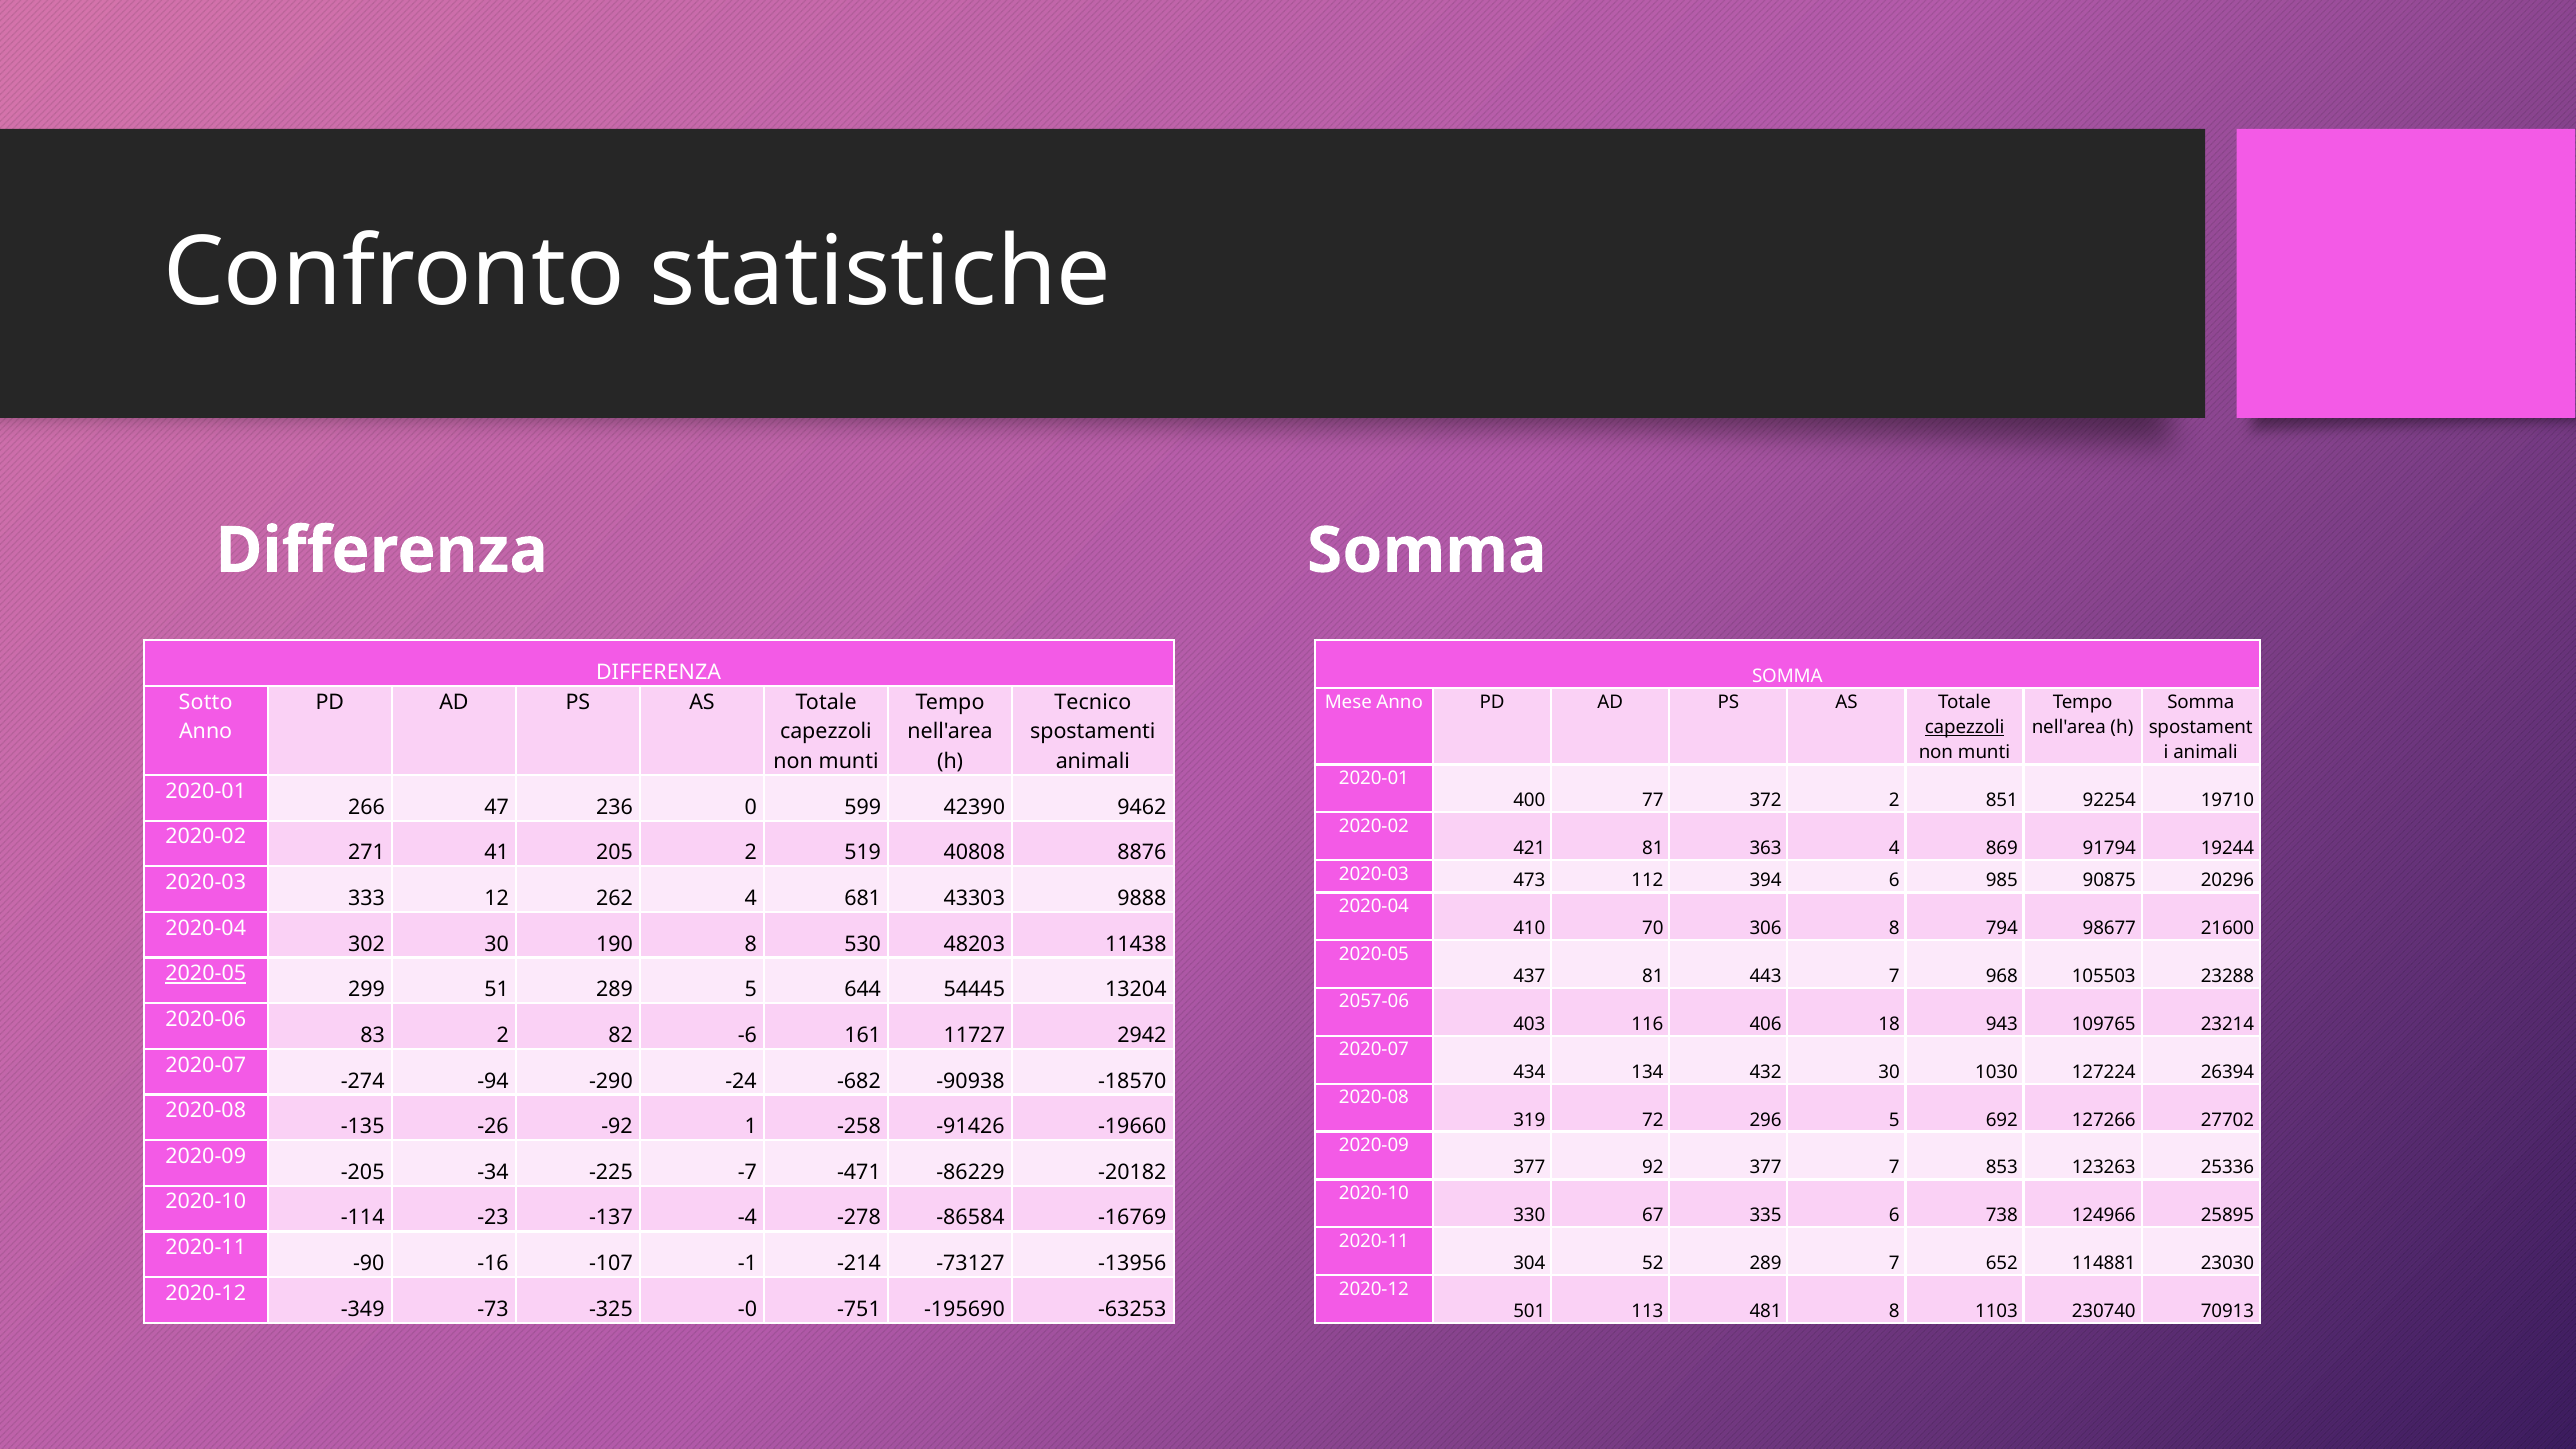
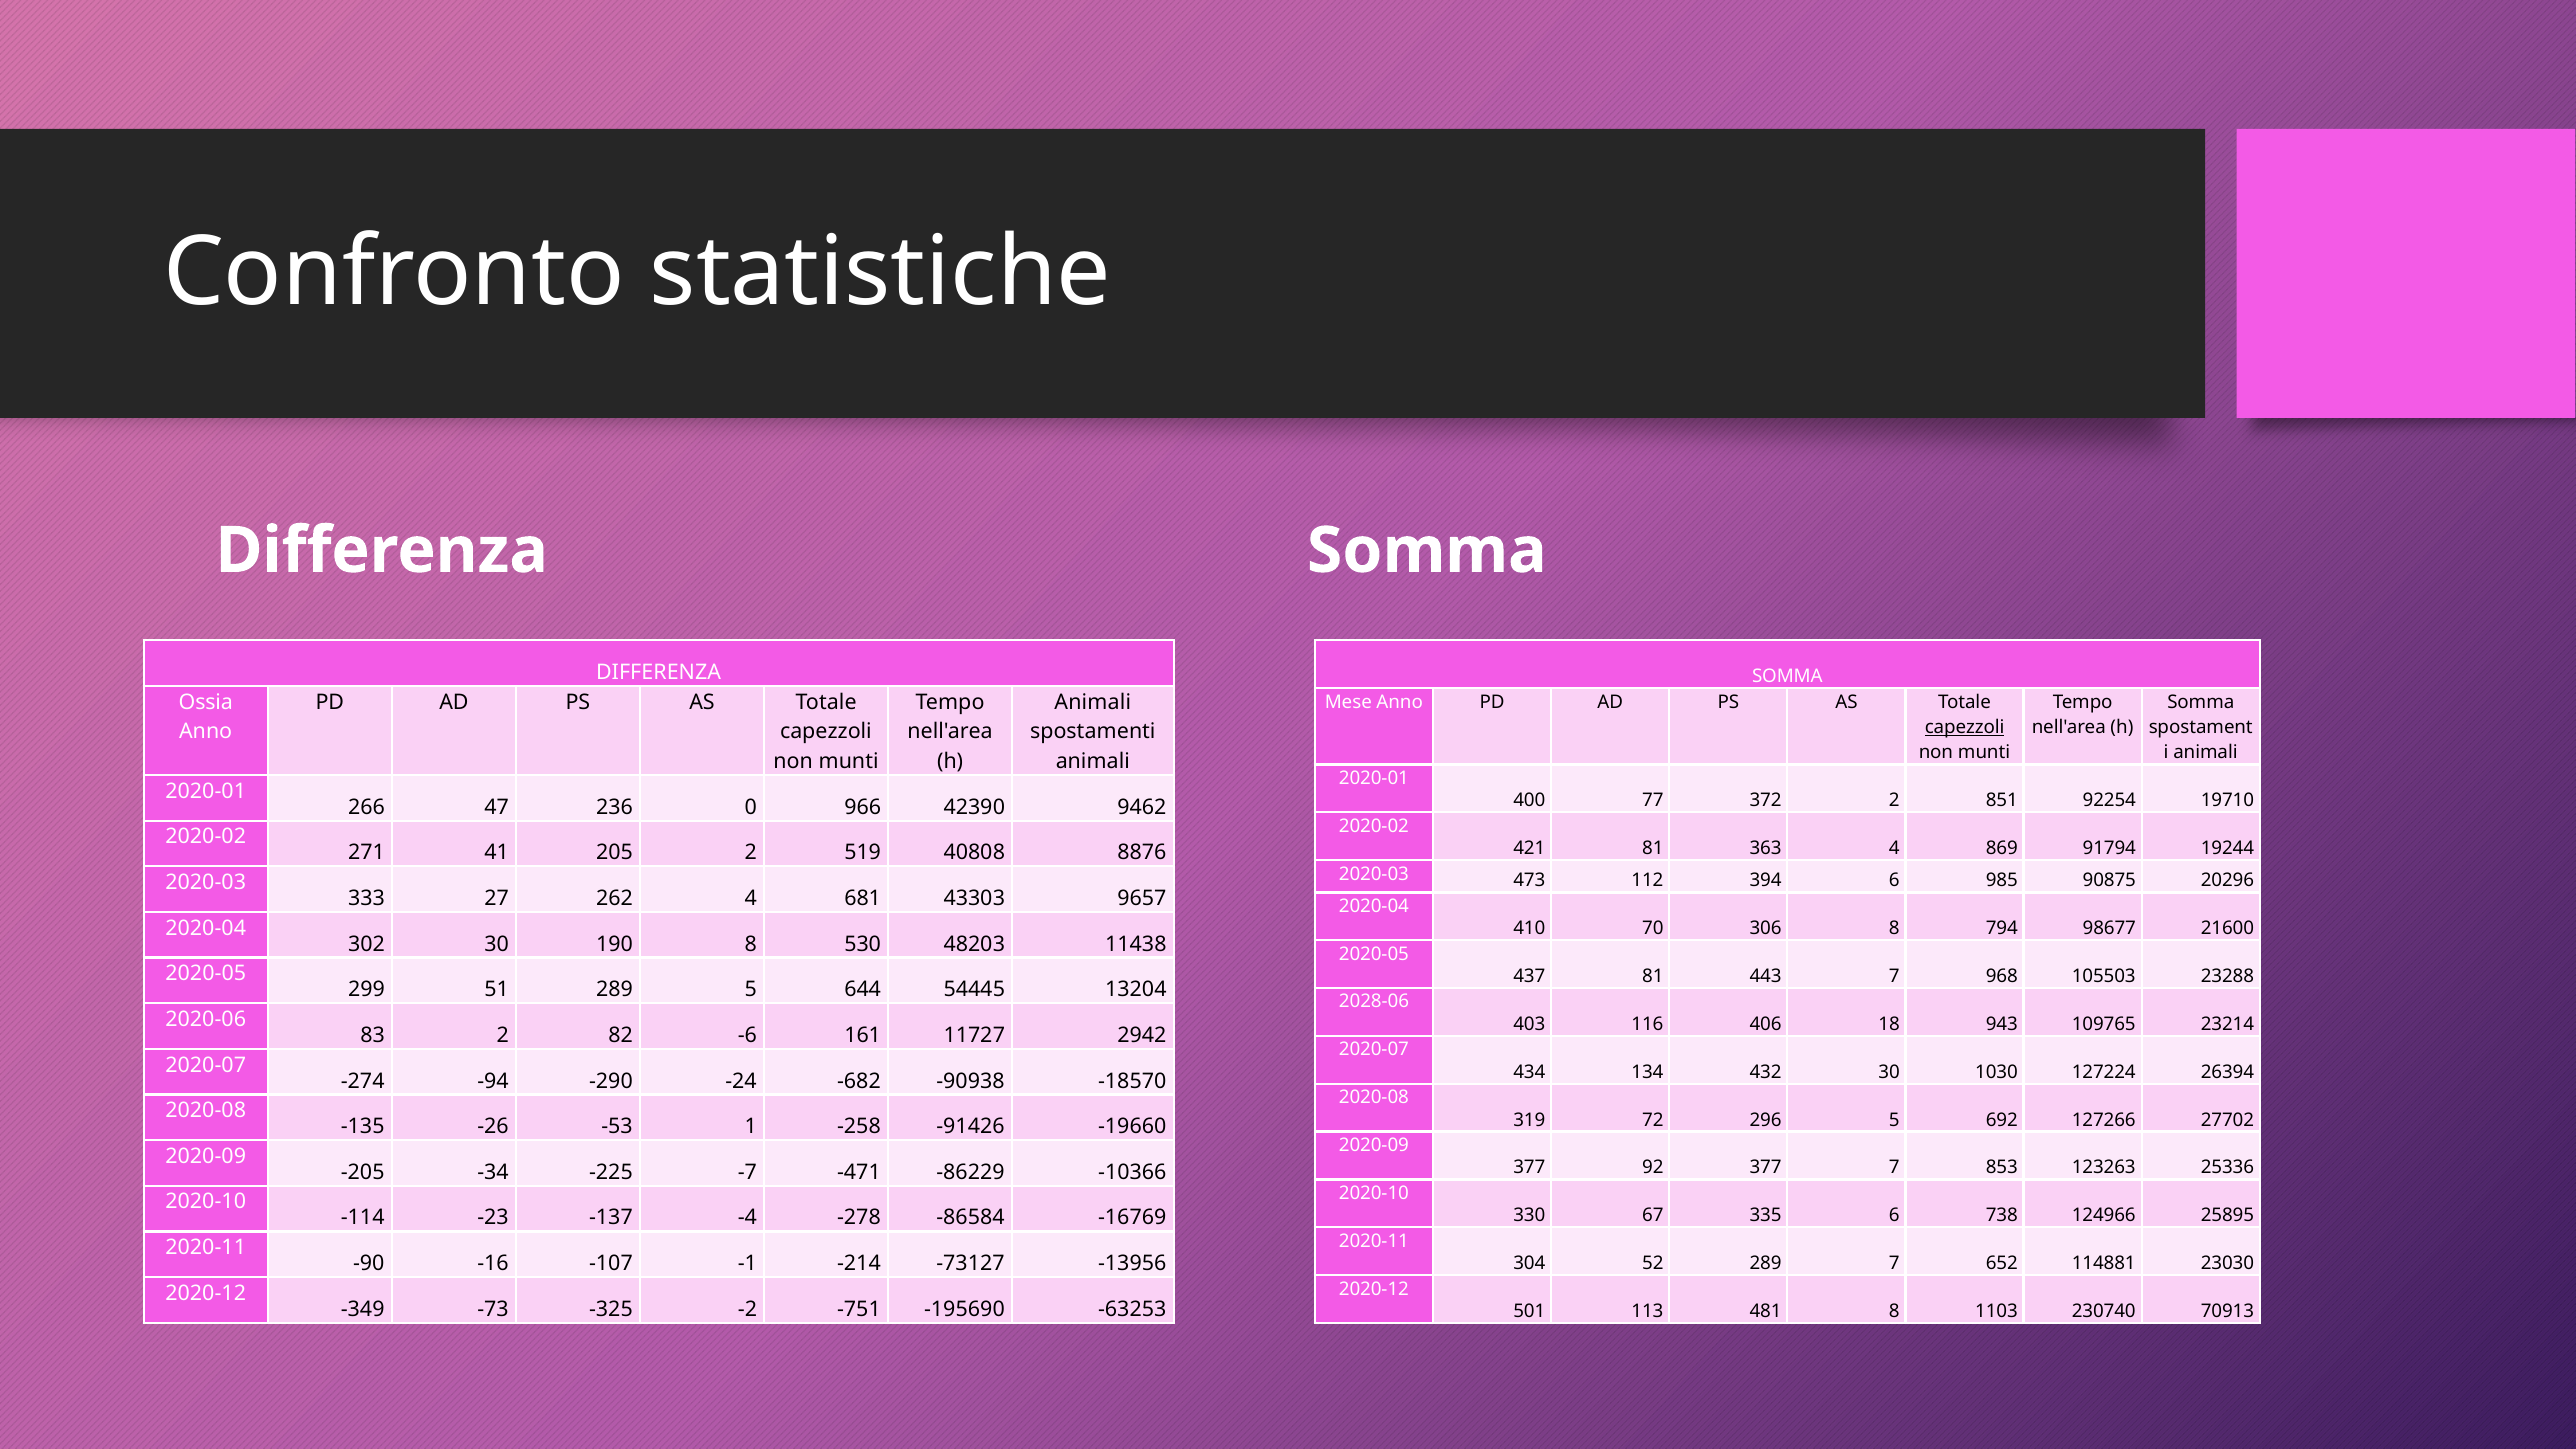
Sotto: Sotto -> Ossia
Tecnico at (1093, 702): Tecnico -> Animali
599: 599 -> 966
12: 12 -> 27
9888: 9888 -> 9657
2020-05 at (206, 974) underline: present -> none
2057-06: 2057-06 -> 2028-06
-92: -92 -> -53
-20182: -20182 -> -10366
-0: -0 -> -2
